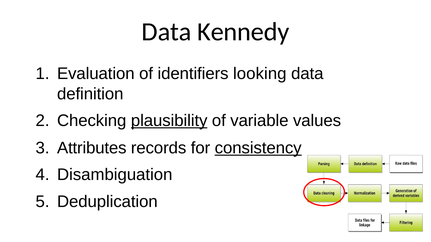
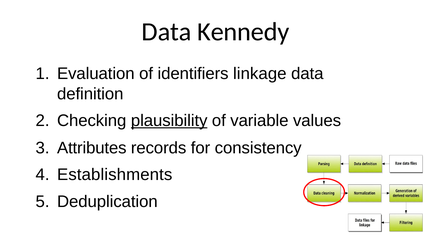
looking: looking -> linkage
consistency underline: present -> none
Disambiguation: Disambiguation -> Establishments
